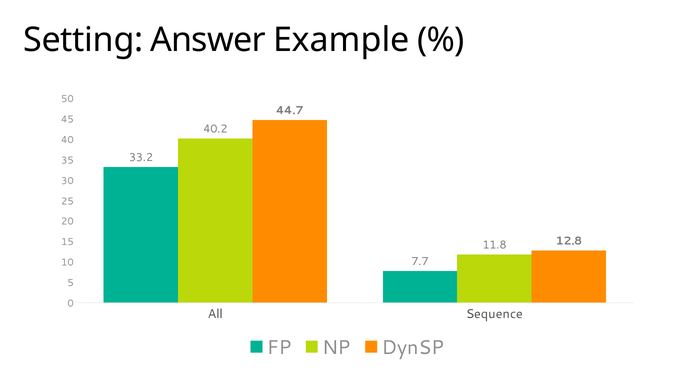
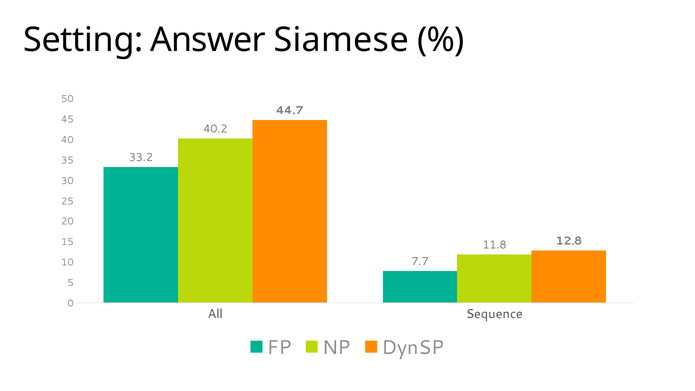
Example: Example -> Siamese
